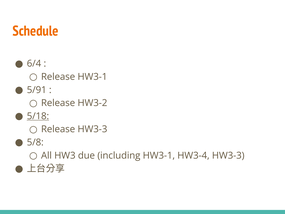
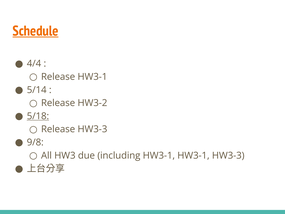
Schedule underline: none -> present
6/4: 6/4 -> 4/4
5/91: 5/91 -> 5/14
5/8: 5/8 -> 9/8
HW3-1 HW3-4: HW3-4 -> HW3-1
